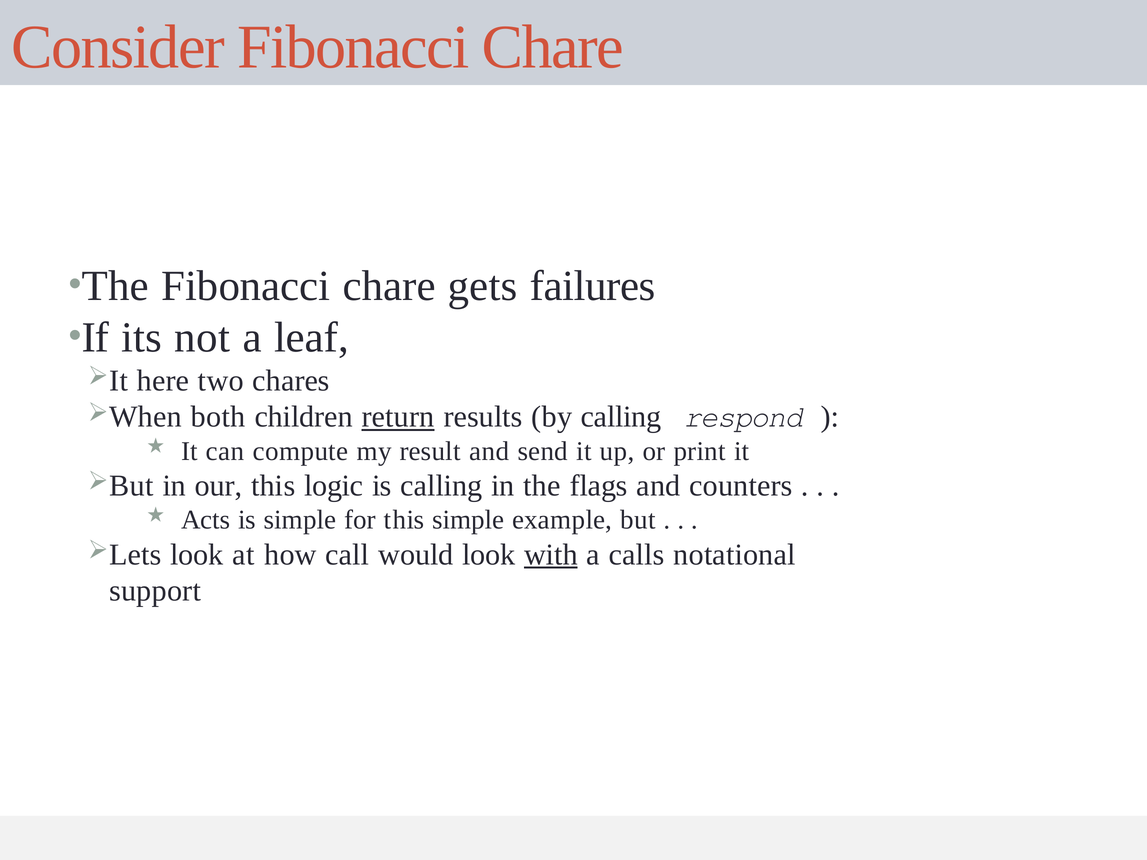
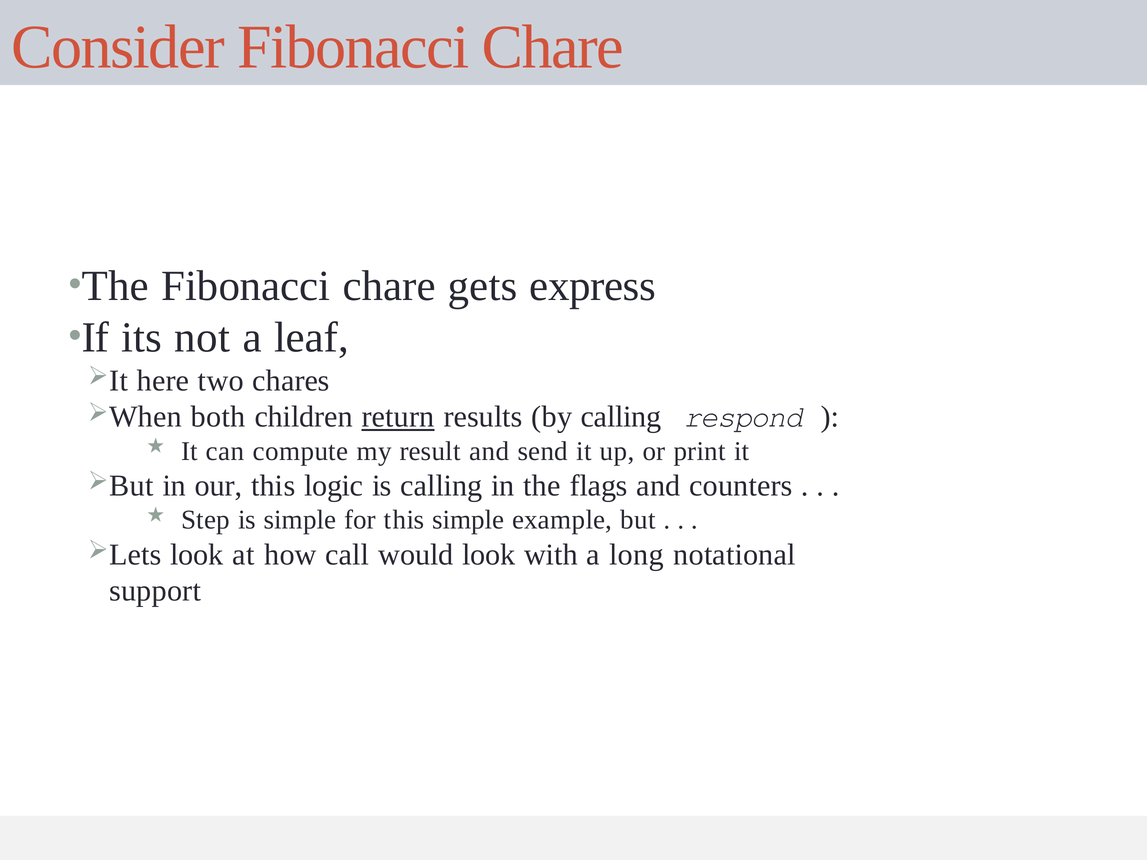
failures: failures -> express
Acts: Acts -> Step
with underline: present -> none
calls: calls -> long
